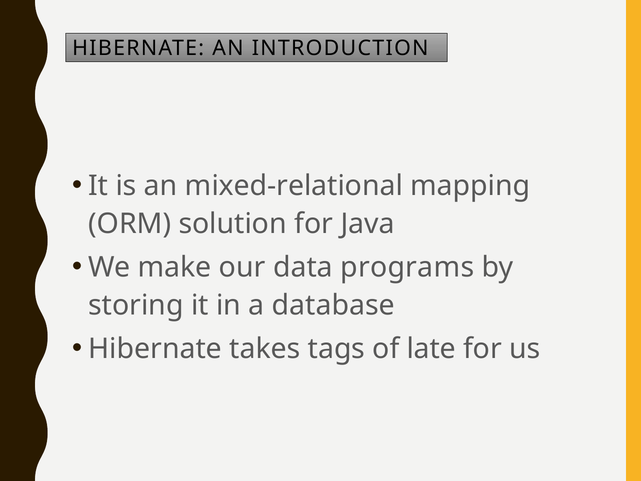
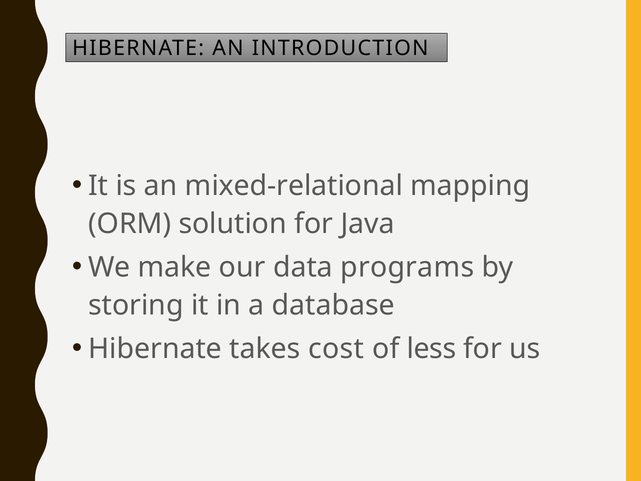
tags: tags -> cost
late: late -> less
